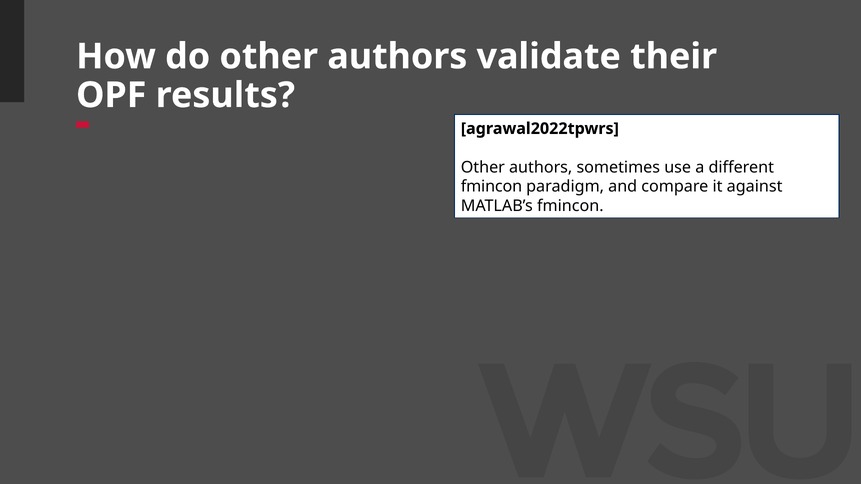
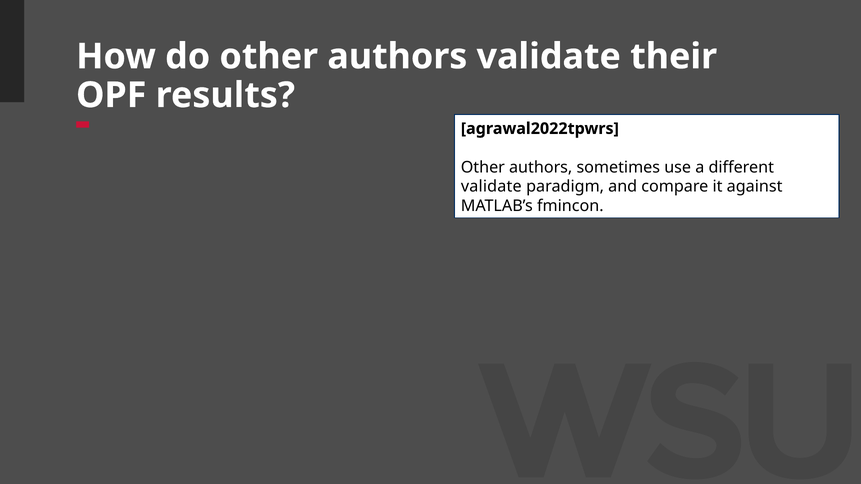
fmincon at (491, 187): fmincon -> validate
